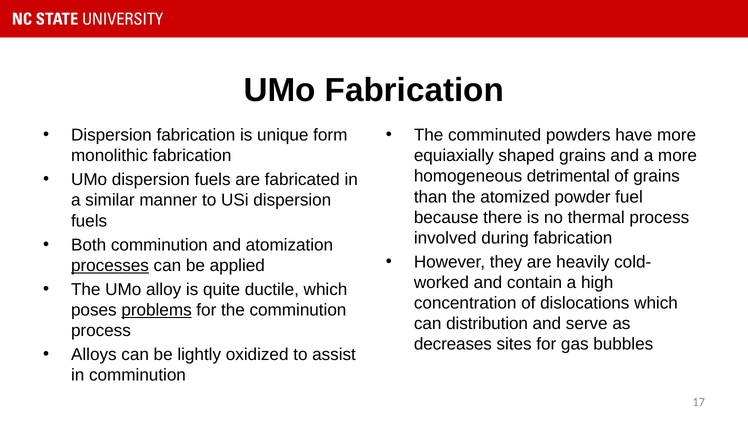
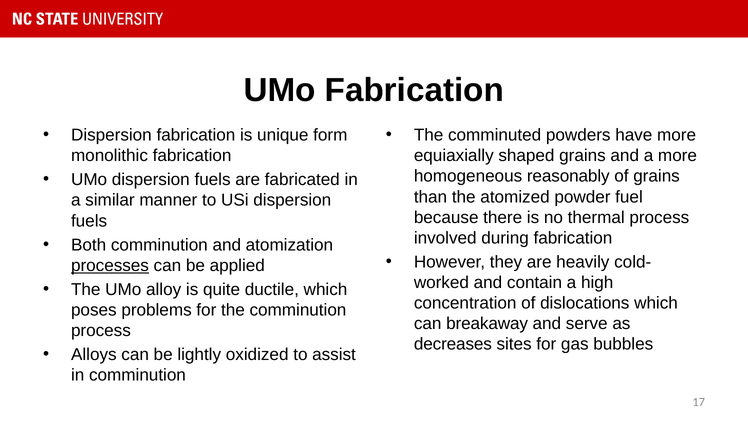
detrimental: detrimental -> reasonably
problems underline: present -> none
distribution: distribution -> breakaway
